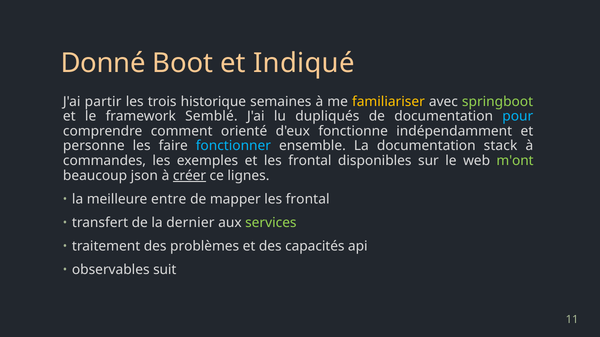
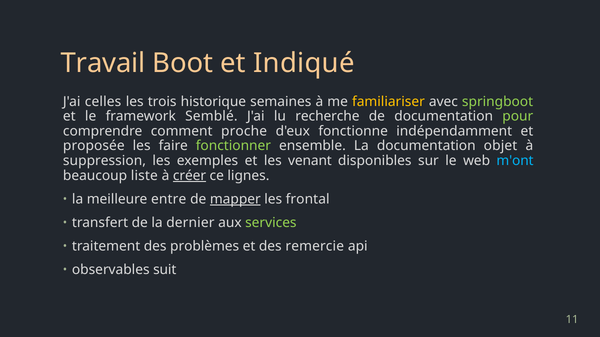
Donné: Donné -> Travail
partir: partir -> celles
dupliqués: dupliqués -> recherche
pour colour: light blue -> light green
orienté: orienté -> proche
personne: personne -> proposée
fonctionner colour: light blue -> light green
stack: stack -> objet
commandes: commandes -> suppression
et les frontal: frontal -> venant
m'ont colour: light green -> light blue
json: json -> liste
mapper underline: none -> present
capacités: capacités -> remercie
